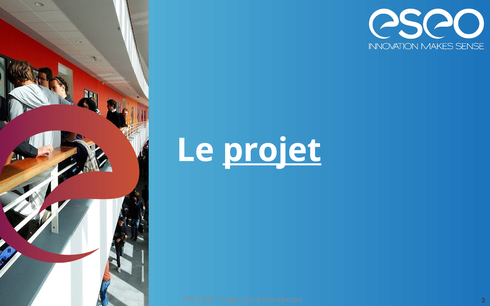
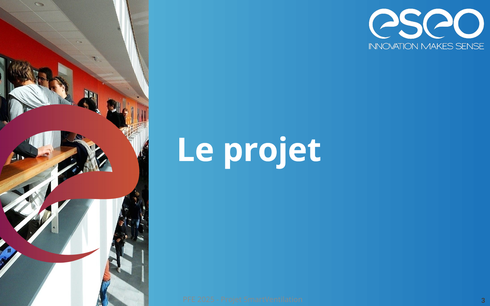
projet at (272, 150) underline: present -> none
